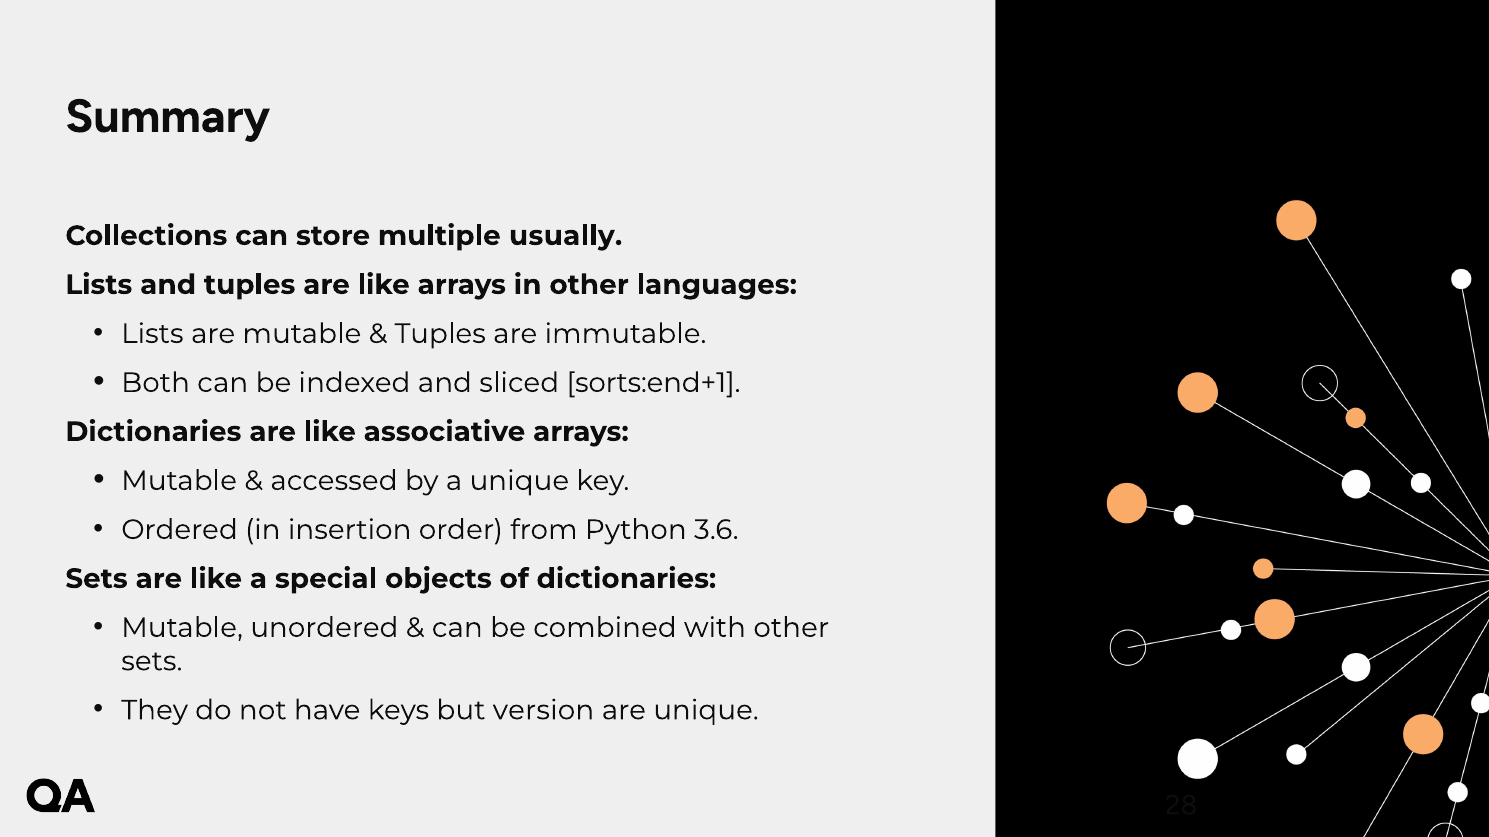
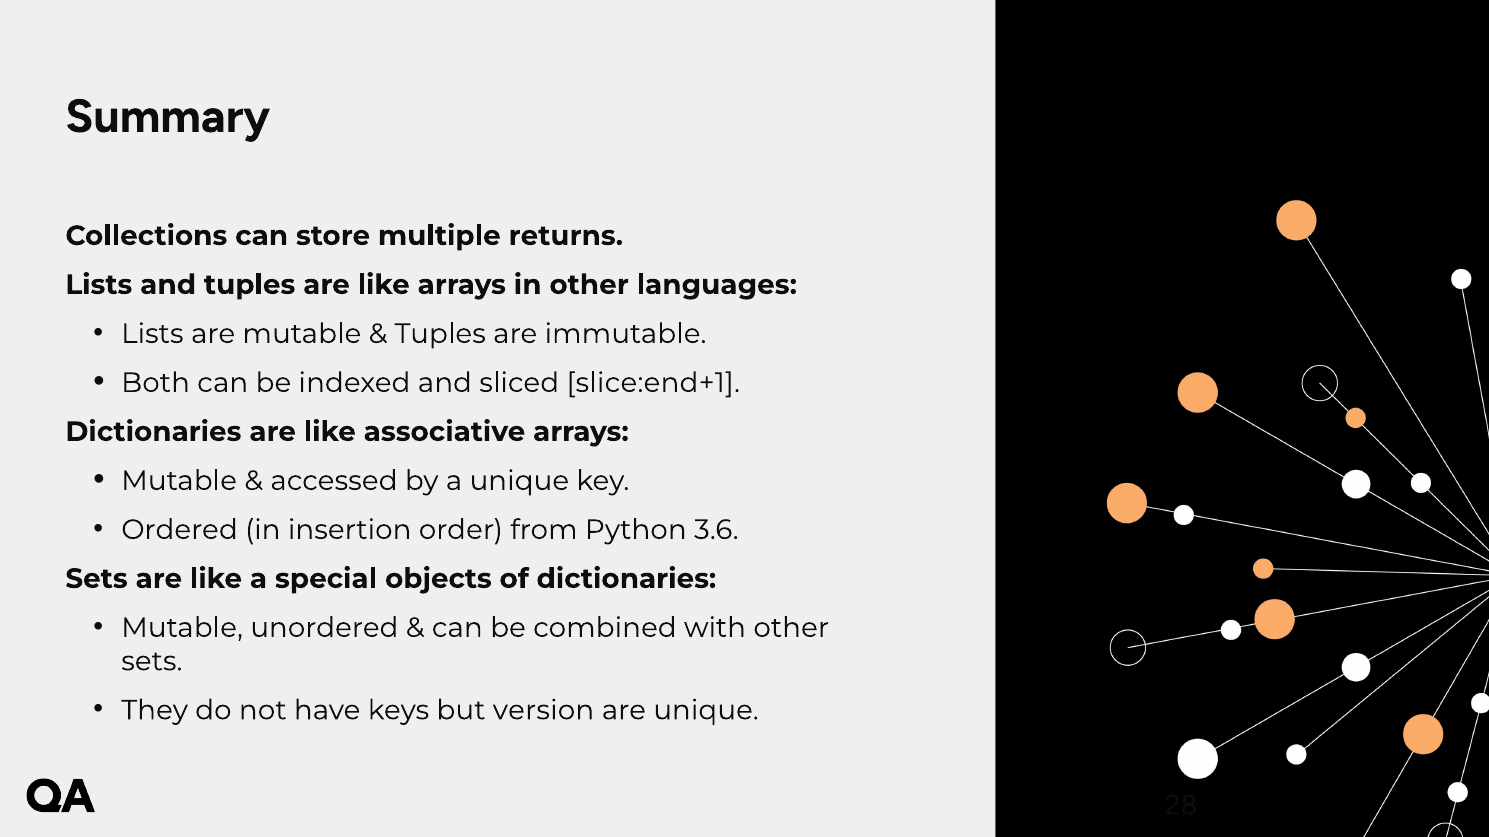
usually: usually -> returns
sorts:end+1: sorts:end+1 -> slice:end+1
